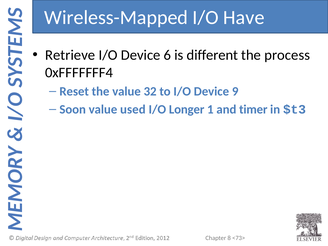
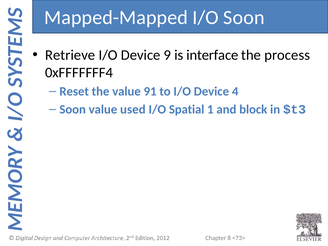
Wireless-Mapped: Wireless-Mapped -> Mapped-Mapped
I/O Have: Have -> Soon
6: 6 -> 9
different: different -> interface
32: 32 -> 91
9: 9 -> 4
Longer: Longer -> Spatial
timer: timer -> block
